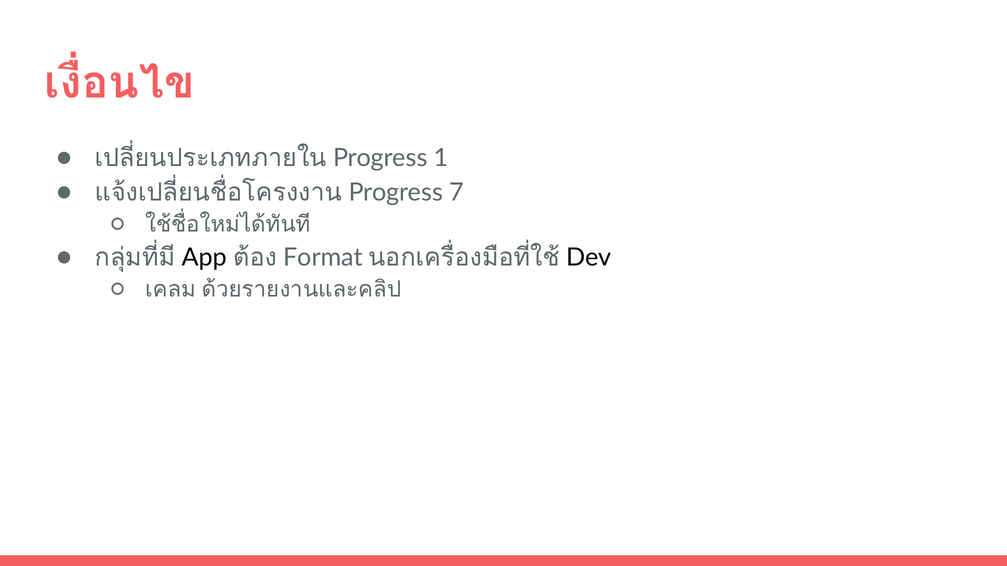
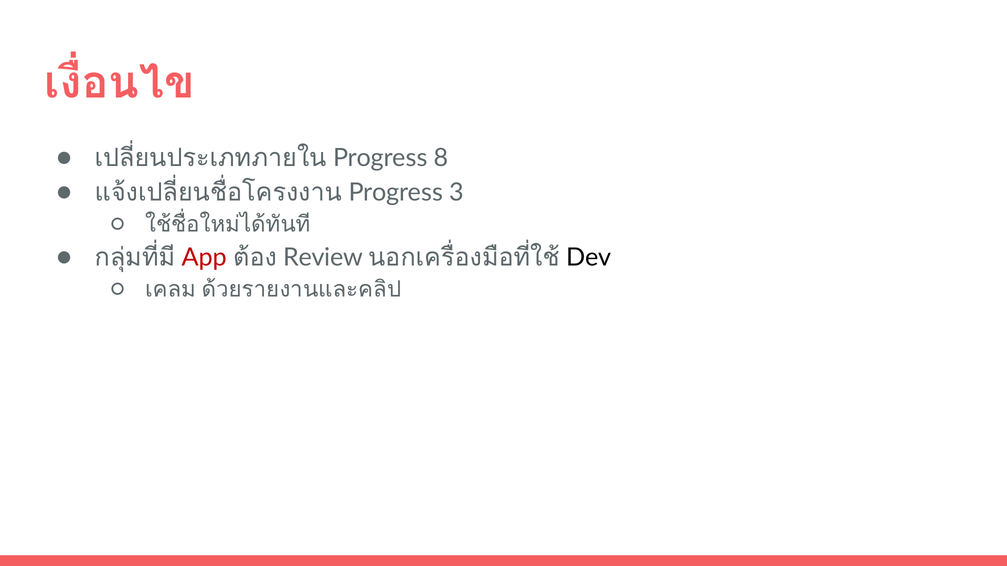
1: 1 -> 8
7: 7 -> 3
App colour: black -> red
Format: Format -> Review
